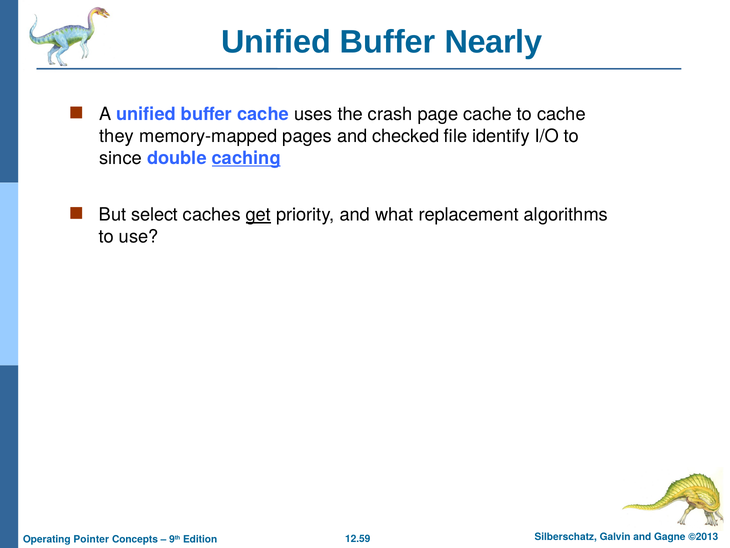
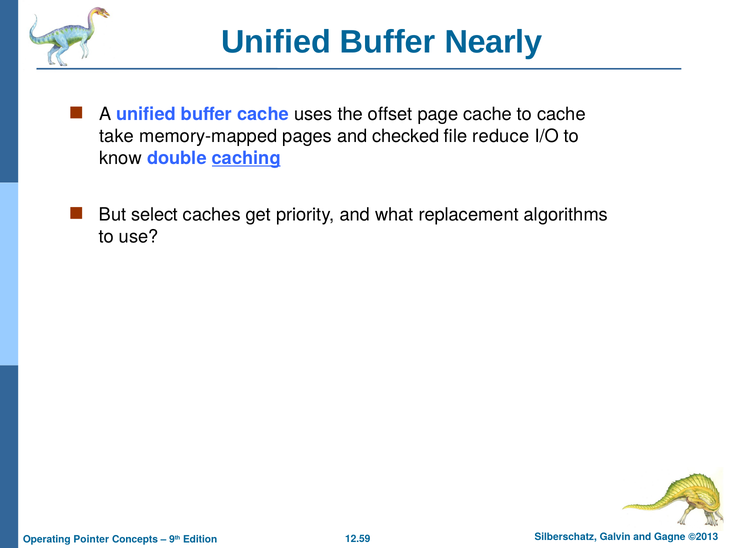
crash: crash -> offset
they: they -> take
identify: identify -> reduce
since: since -> know
get underline: present -> none
